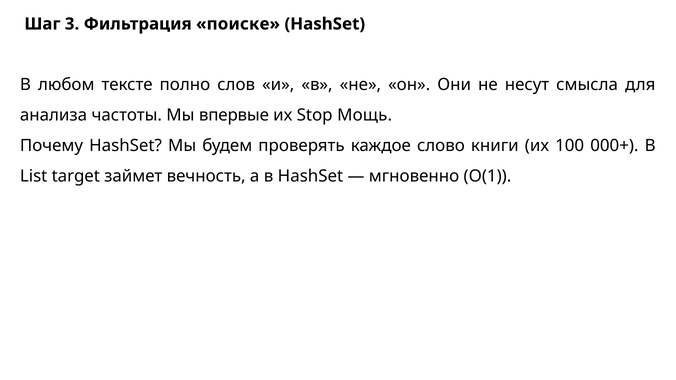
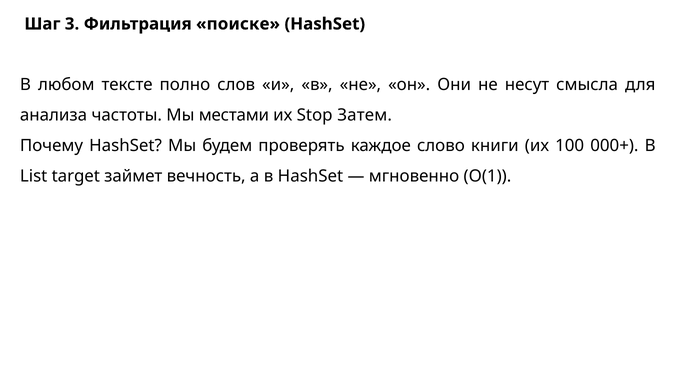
впервые: впервые -> местами
Мощь: Мощь -> Затем
